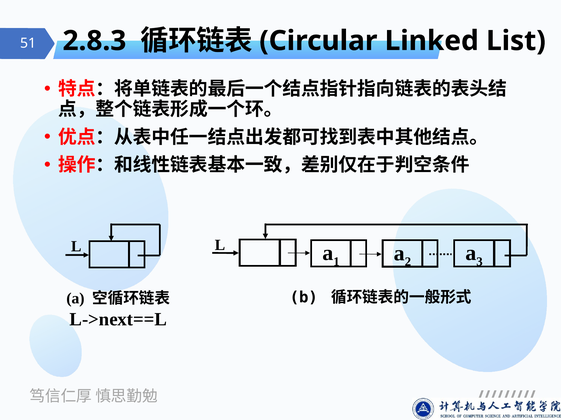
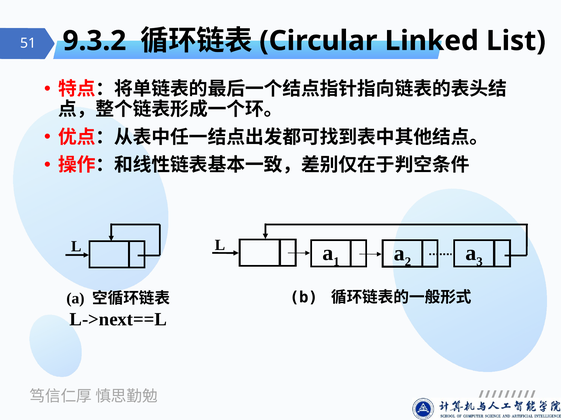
2.8.3: 2.8.3 -> 9.3.2
